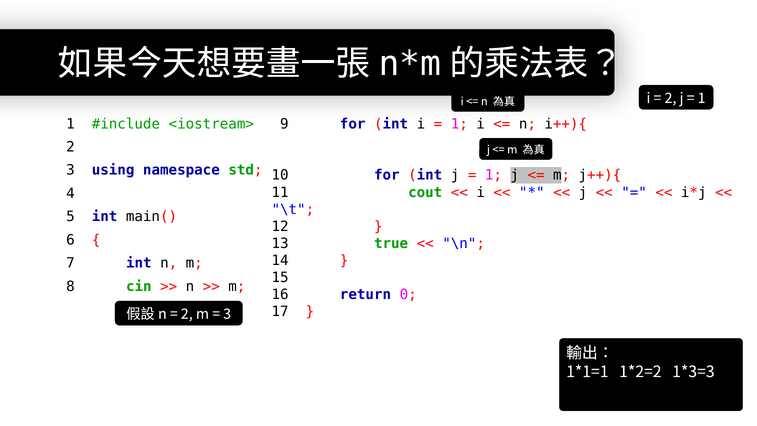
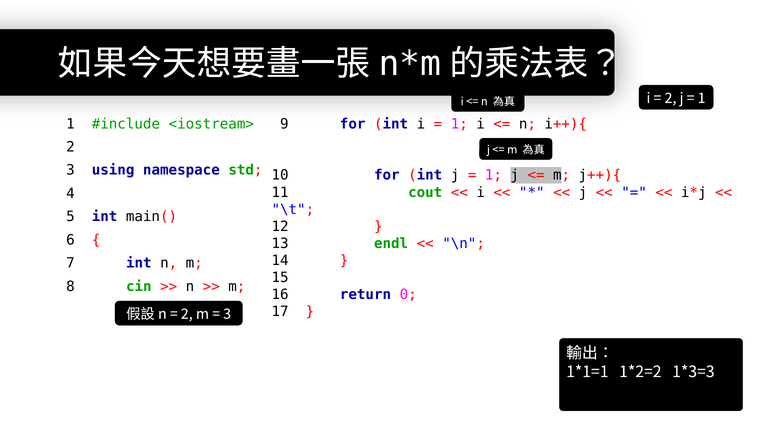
true: true -> endl
